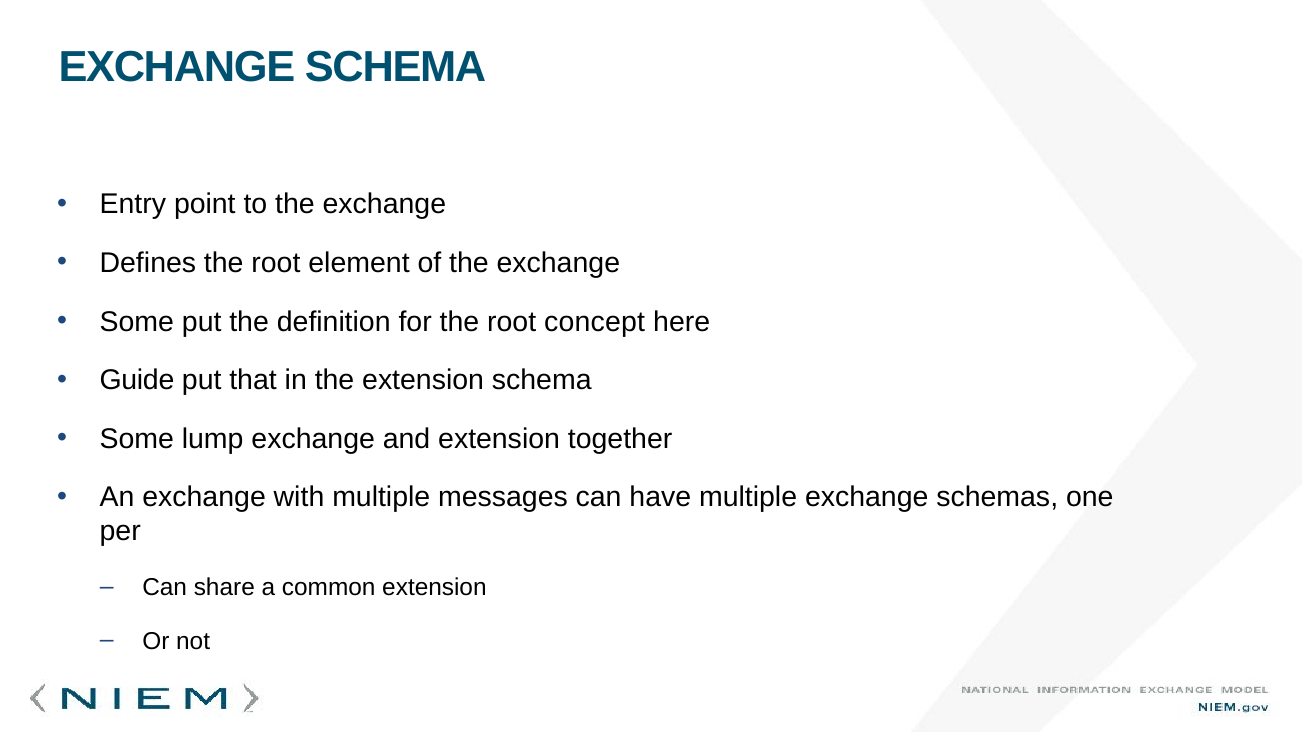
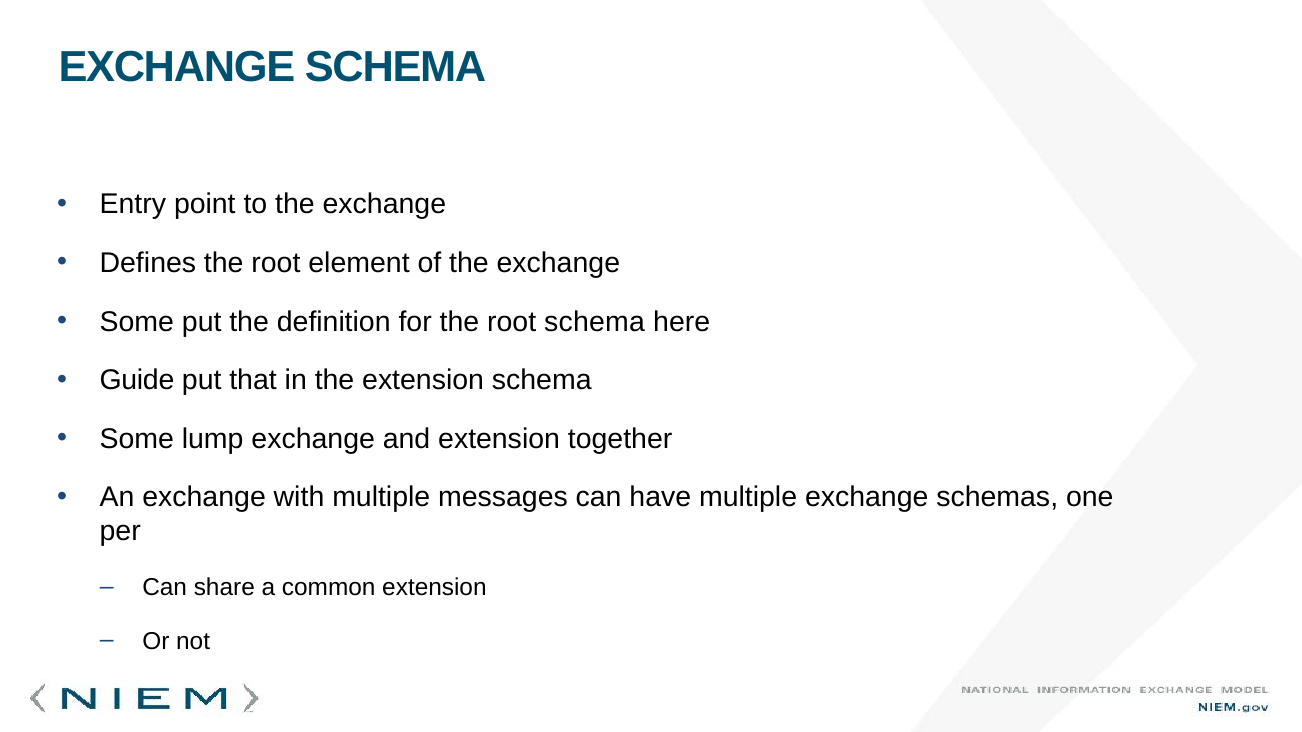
root concept: concept -> schema
